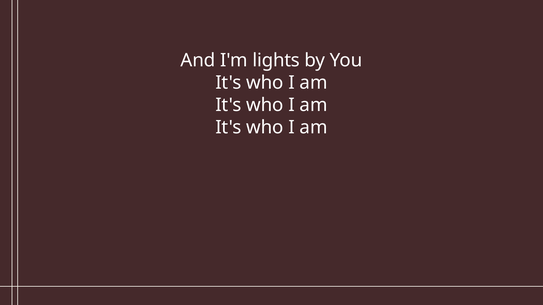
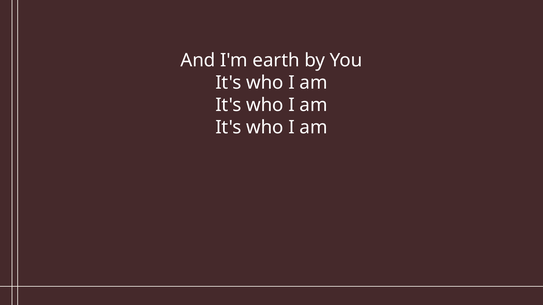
lights: lights -> earth
